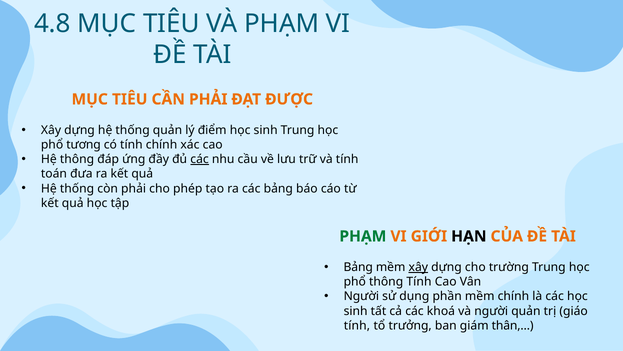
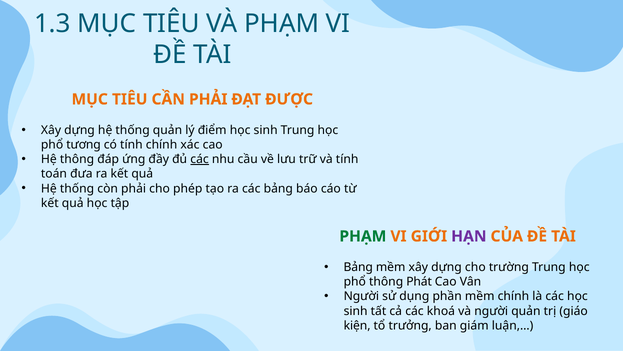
4.8: 4.8 -> 1.3
HẠN colour: black -> purple
xây at (418, 267) underline: present -> none
thông Tính: Tính -> Phát
tính at (357, 325): tính -> kiện
thân,…: thân,… -> luận,…
